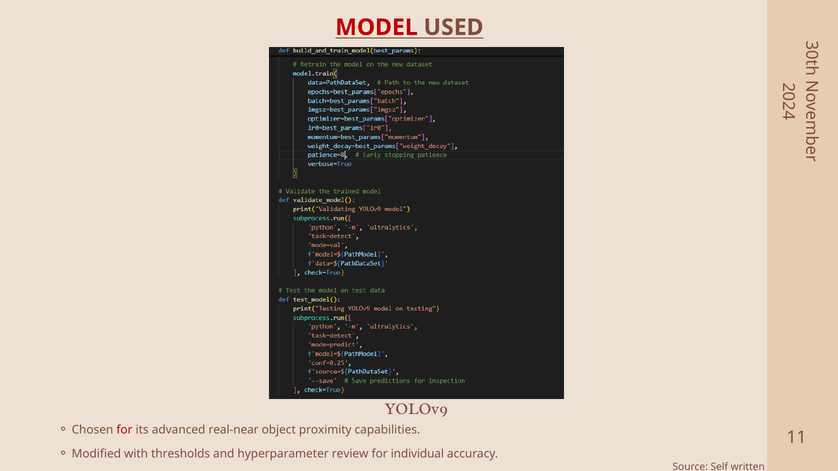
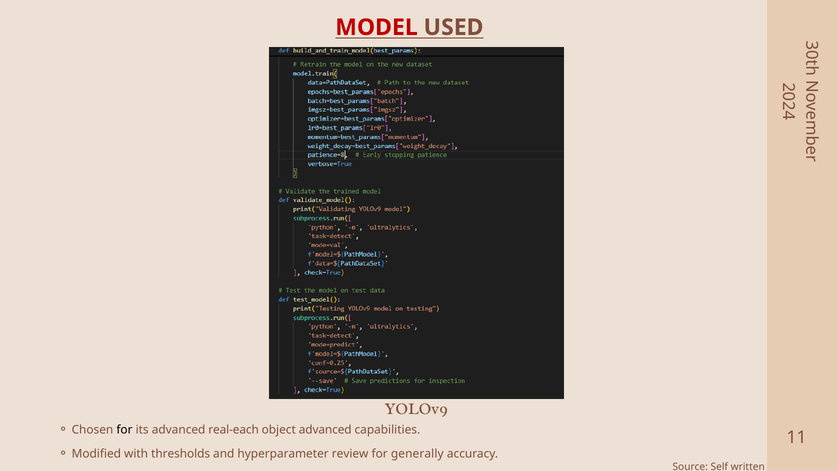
for at (124, 430) colour: red -> black
real-near: real-near -> real-each
object proximity: proximity -> advanced
individual: individual -> generally
